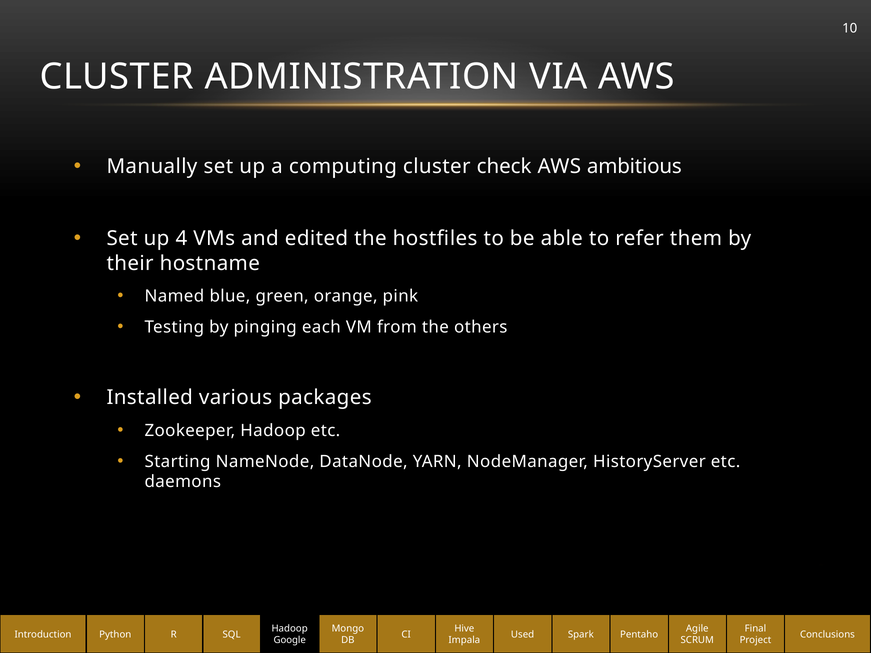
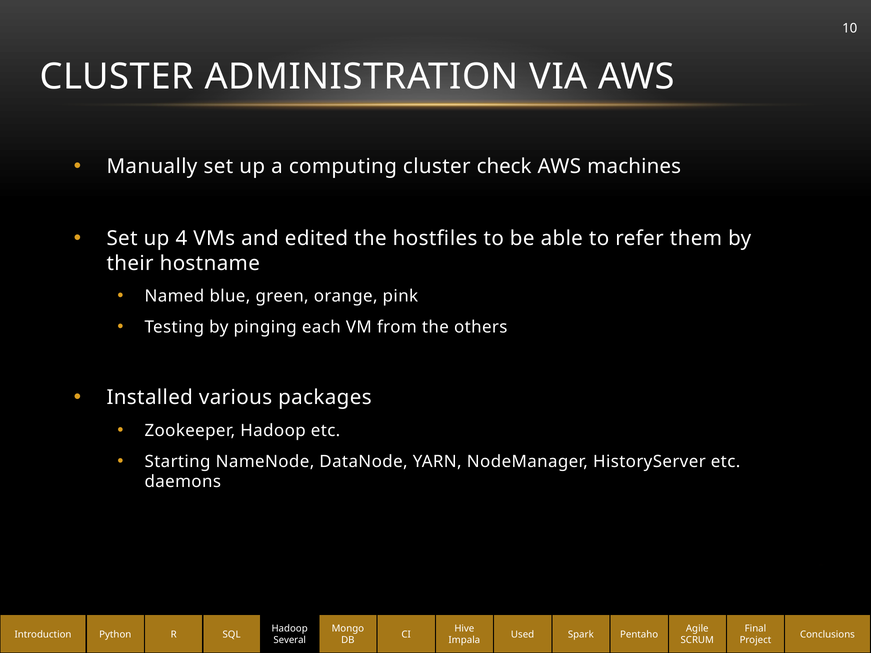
ambitious: ambitious -> machines
Google: Google -> Several
